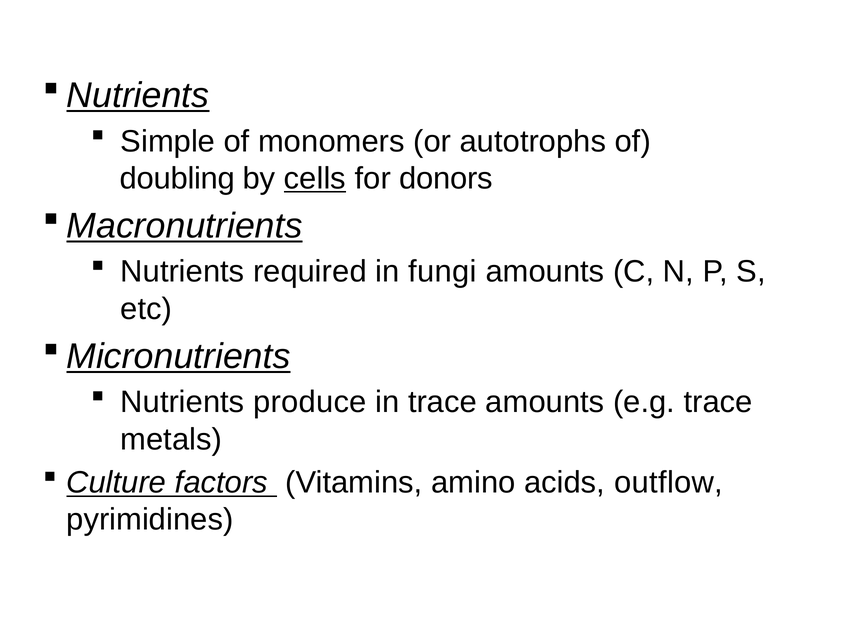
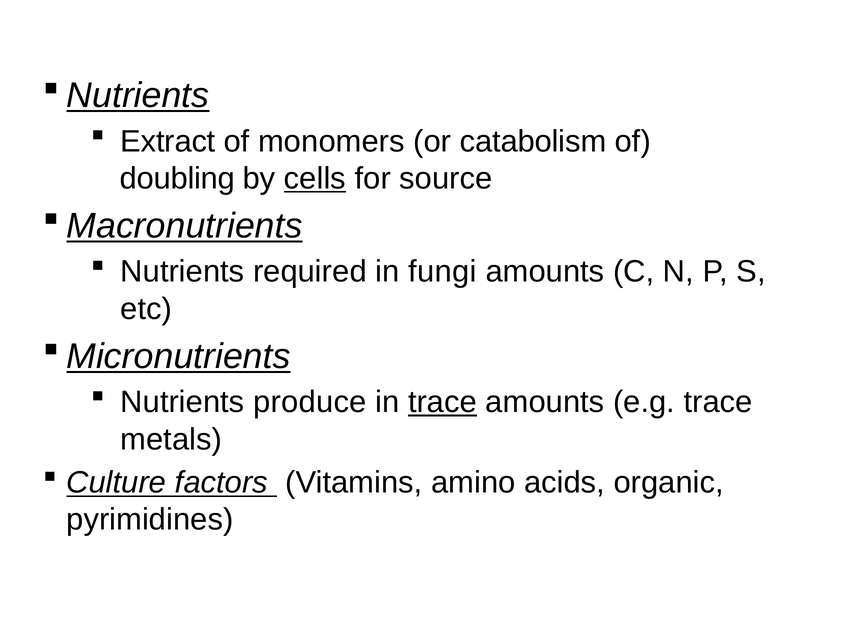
Simple: Simple -> Extract
autotrophs: autotrophs -> catabolism
donors: donors -> source
trace at (442, 403) underline: none -> present
outflow: outflow -> organic
